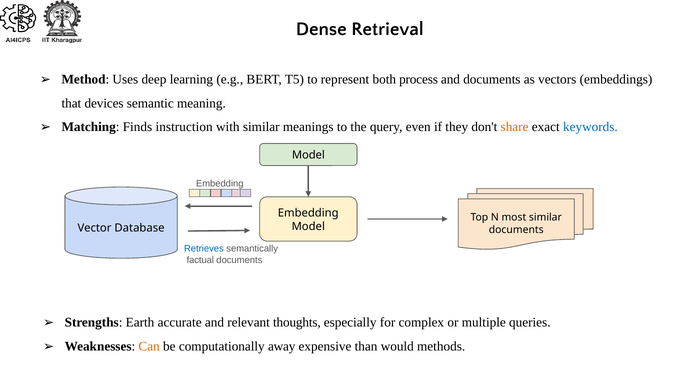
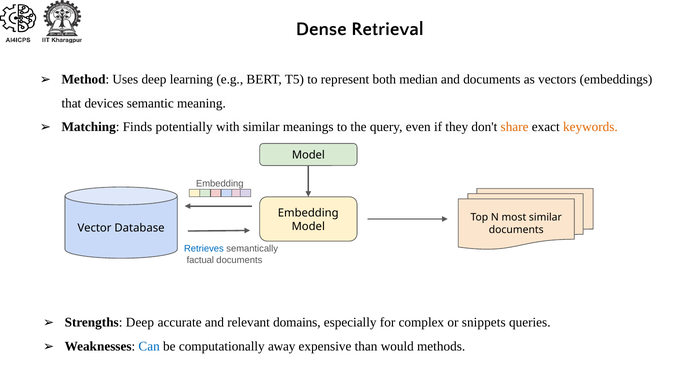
process: process -> median
instruction: instruction -> potentially
keywords colour: blue -> orange
Strengths Earth: Earth -> Deep
thoughts: thoughts -> domains
multiple: multiple -> snippets
Can colour: orange -> blue
